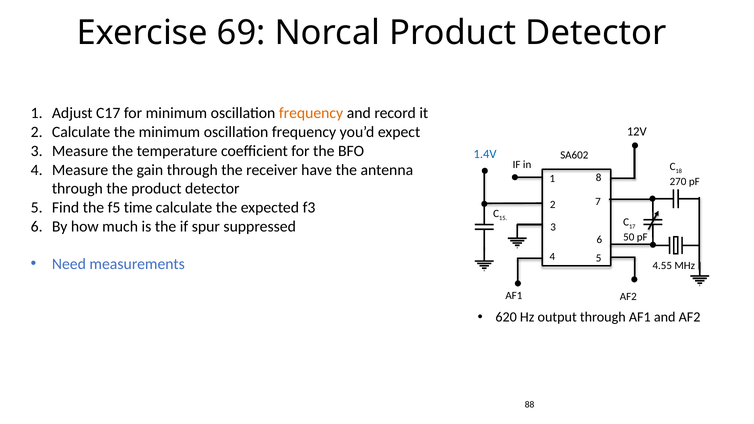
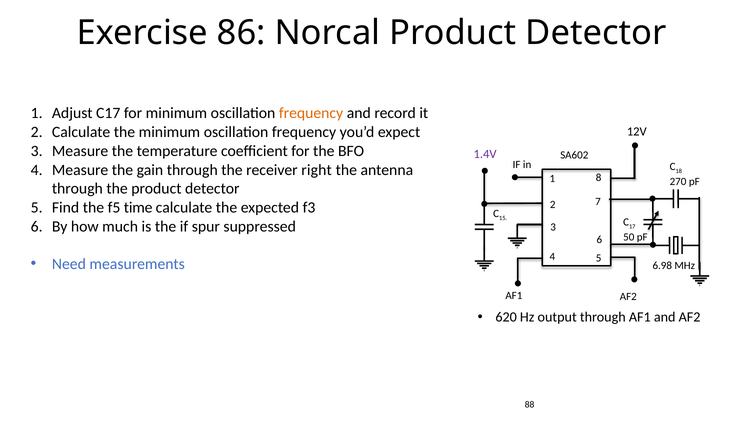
69: 69 -> 86
1.4V colour: blue -> purple
have: have -> right
4.55: 4.55 -> 6.98
